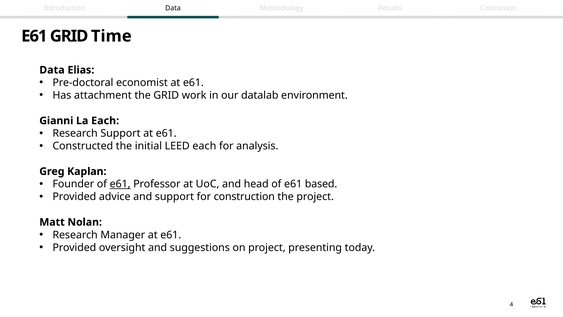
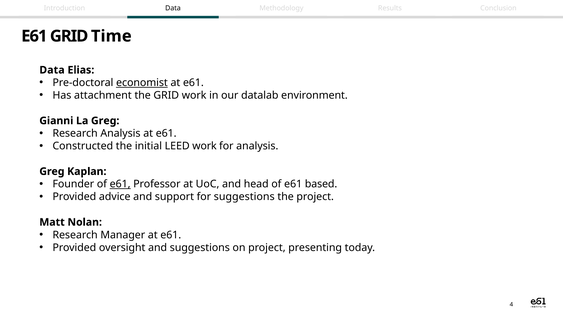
economist underline: none -> present
La Each: Each -> Greg
Research Support: Support -> Analysis
LEED each: each -> work
for construction: construction -> suggestions
